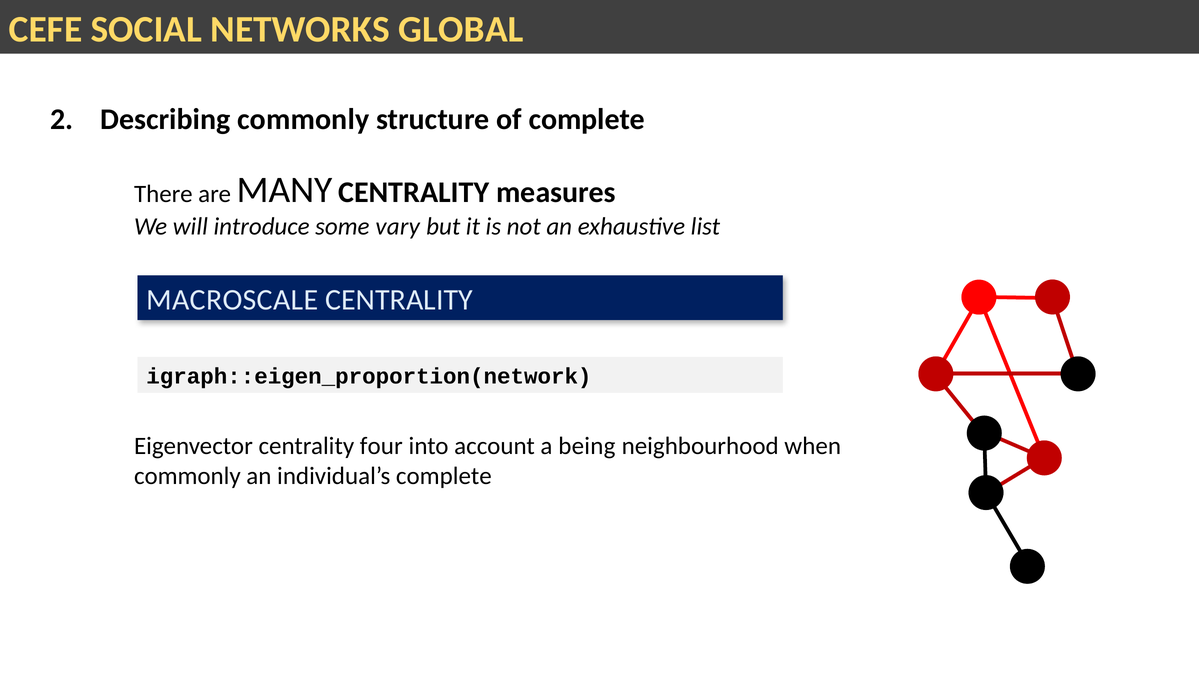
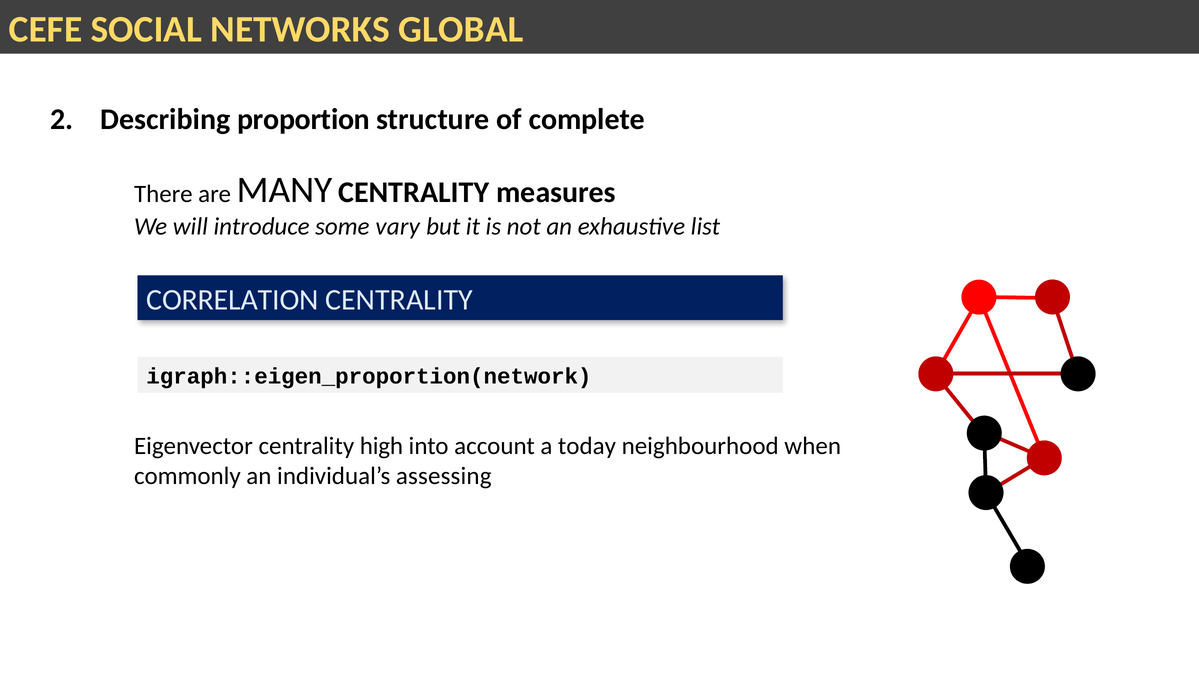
Describing commonly: commonly -> proportion
MACROSCALE: MACROSCALE -> CORRELATION
four: four -> high
being: being -> today
individual’s complete: complete -> assessing
